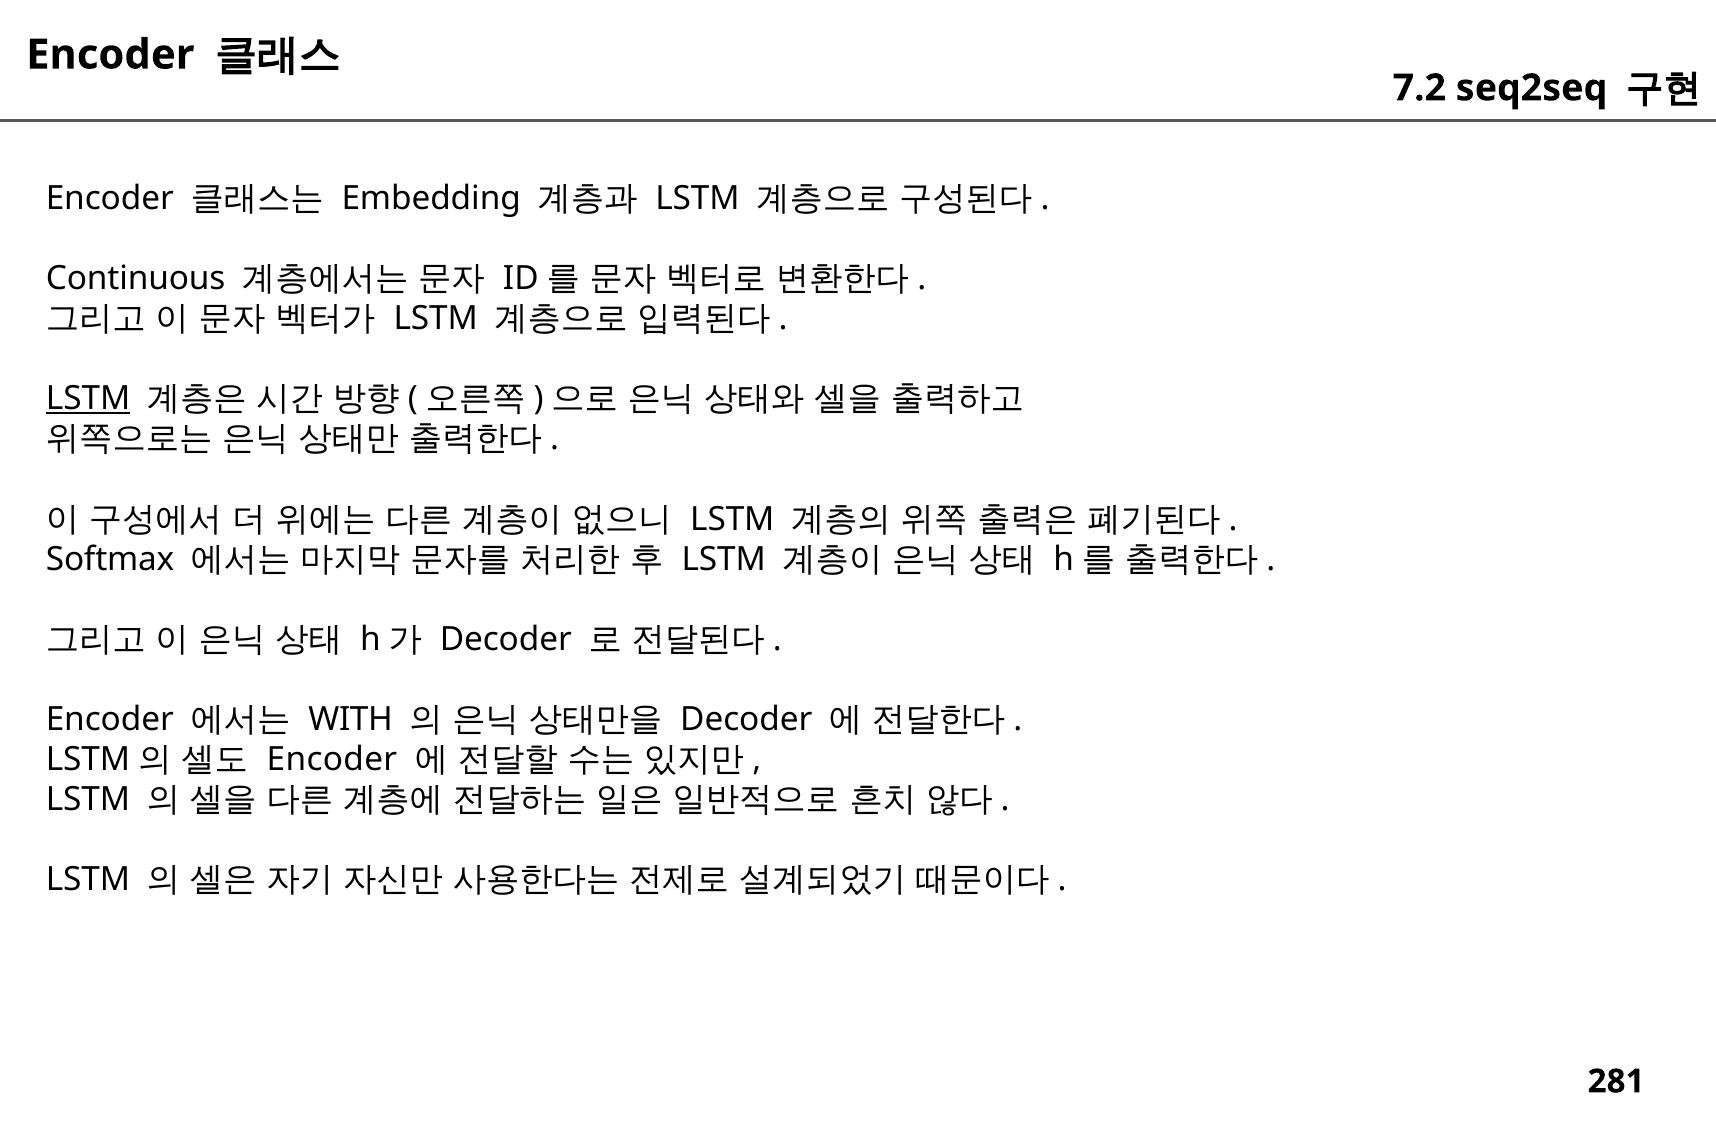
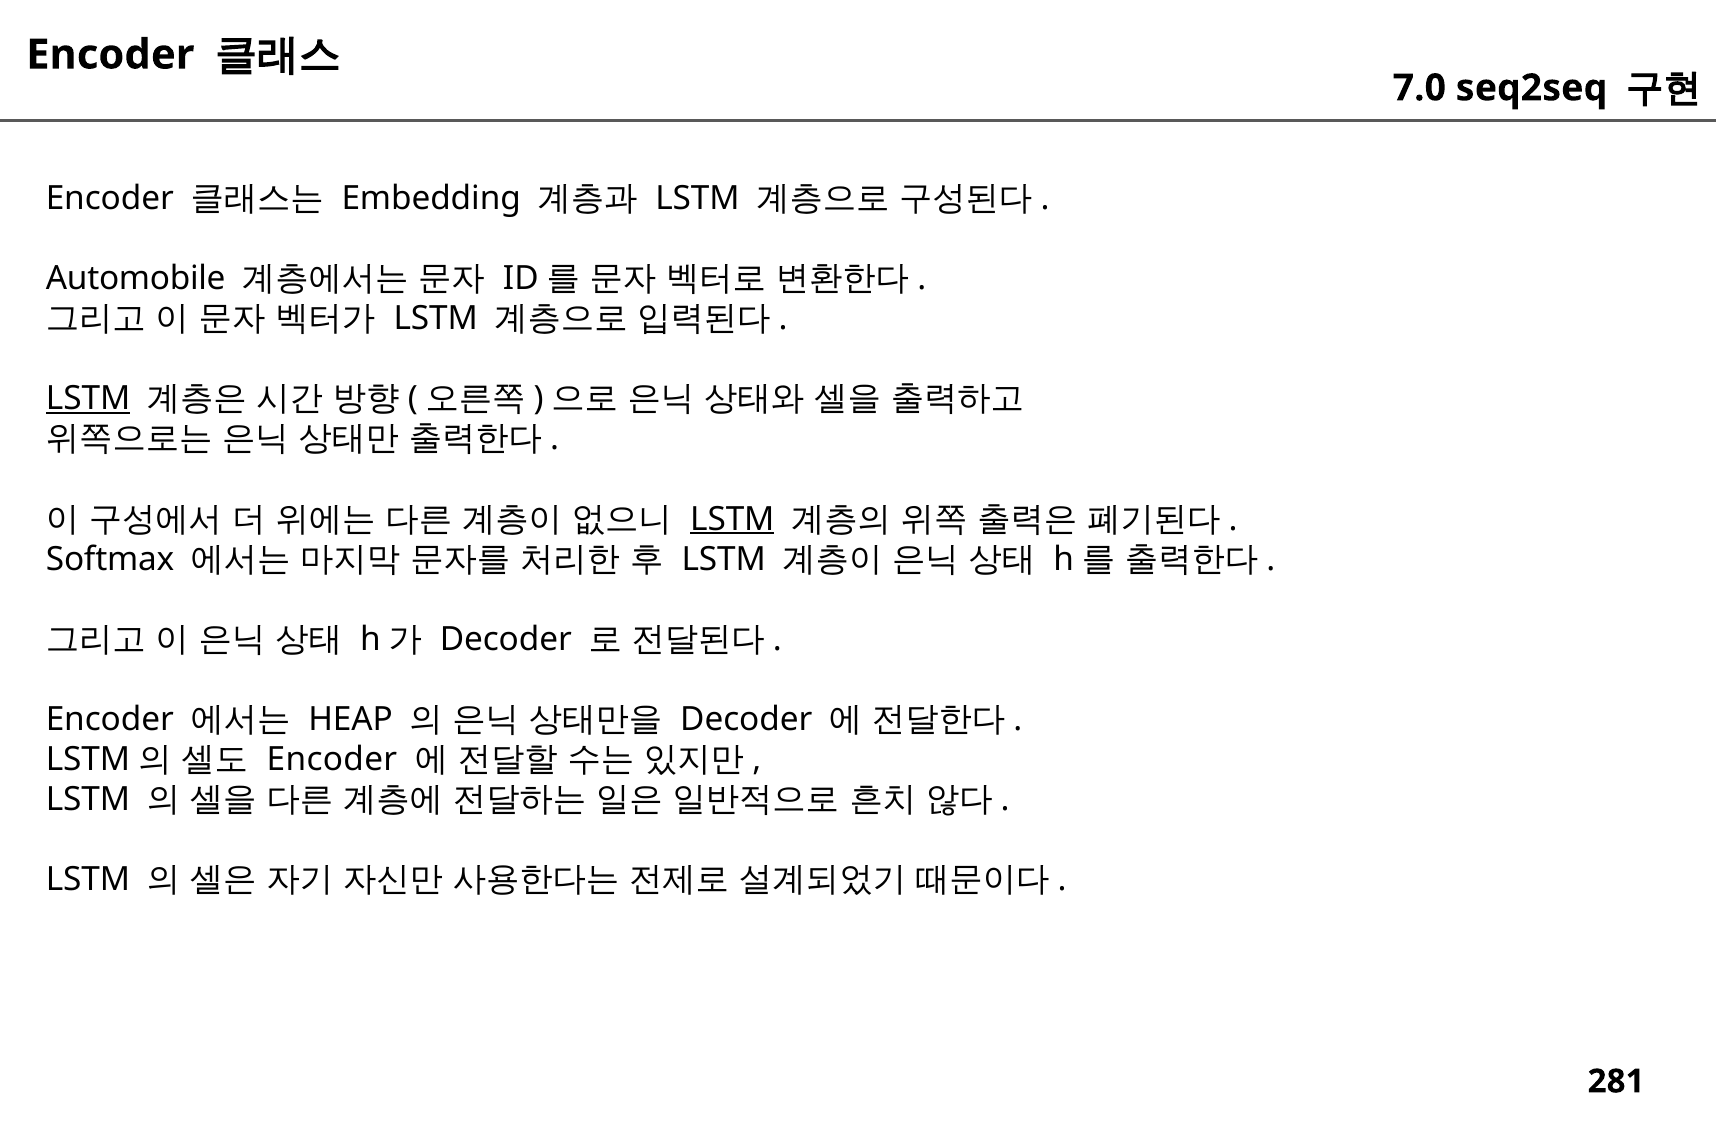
7.2: 7.2 -> 7.0
Continuous: Continuous -> Automobile
LSTM at (732, 519) underline: none -> present
WITH: WITH -> HEAP
